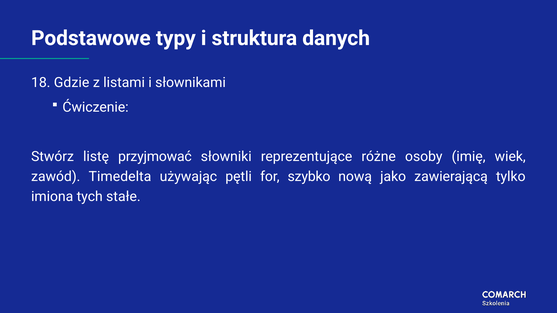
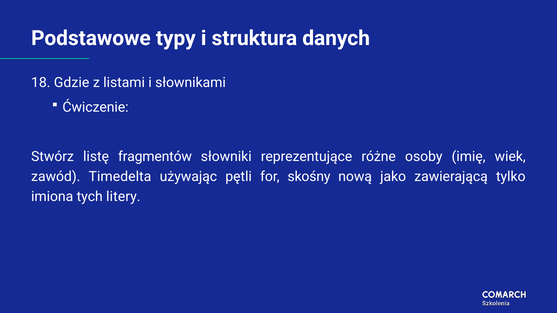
przyjmować: przyjmować -> fragmentów
szybko: szybko -> skośny
stałe: stałe -> litery
